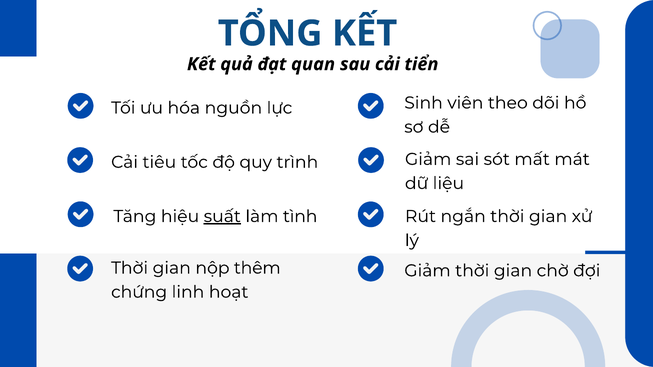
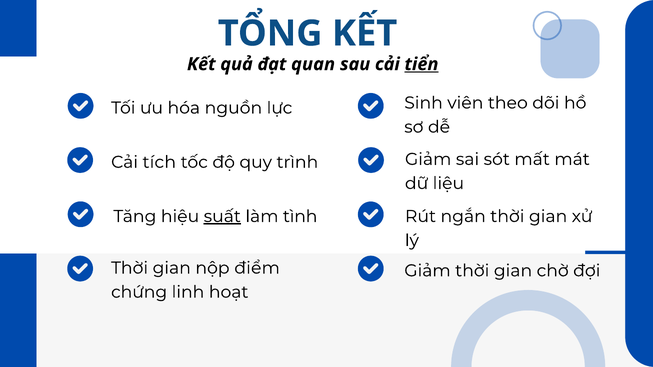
tiển underline: none -> present
tiêu: tiêu -> tích
thêm: thêm -> điểm
